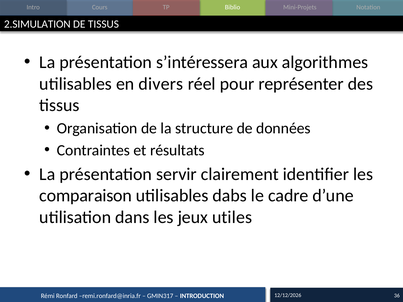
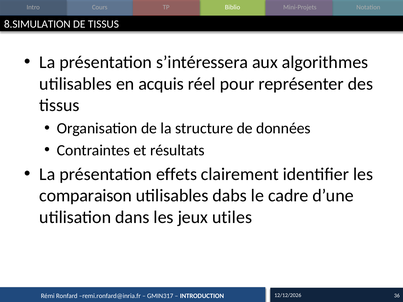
2.SIMULATION: 2.SIMULATION -> 8.SIMULATION
divers: divers -> acquis
servir: servir -> effets
